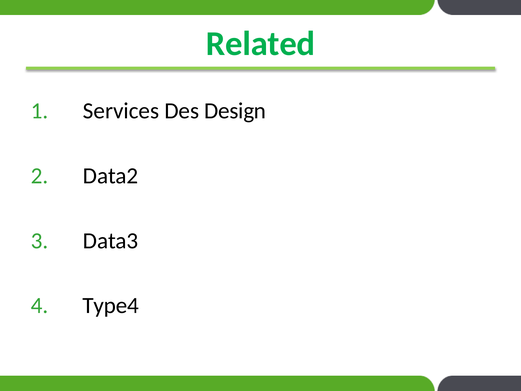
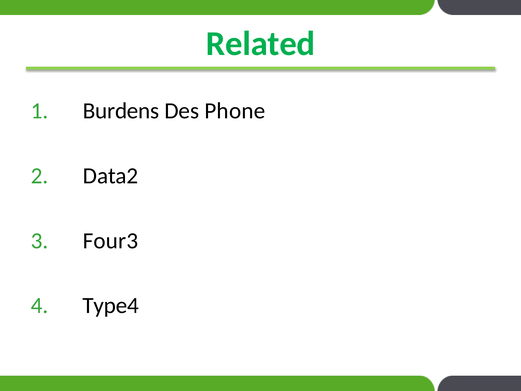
Services: Services -> Burdens
Design: Design -> Phone
Data3: Data3 -> Four3
